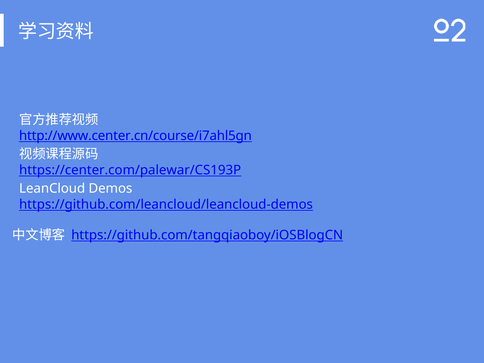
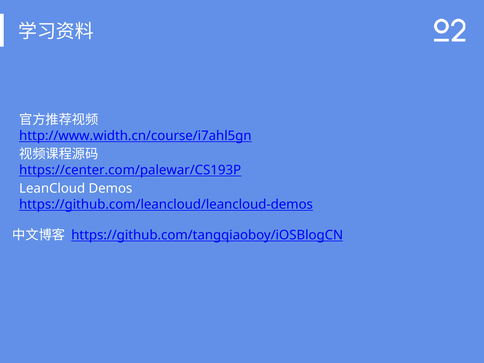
http://www.center.cn/course/i7ahl5gn: http://www.center.cn/course/i7ahl5gn -> http://www.width.cn/course/i7ahl5gn
